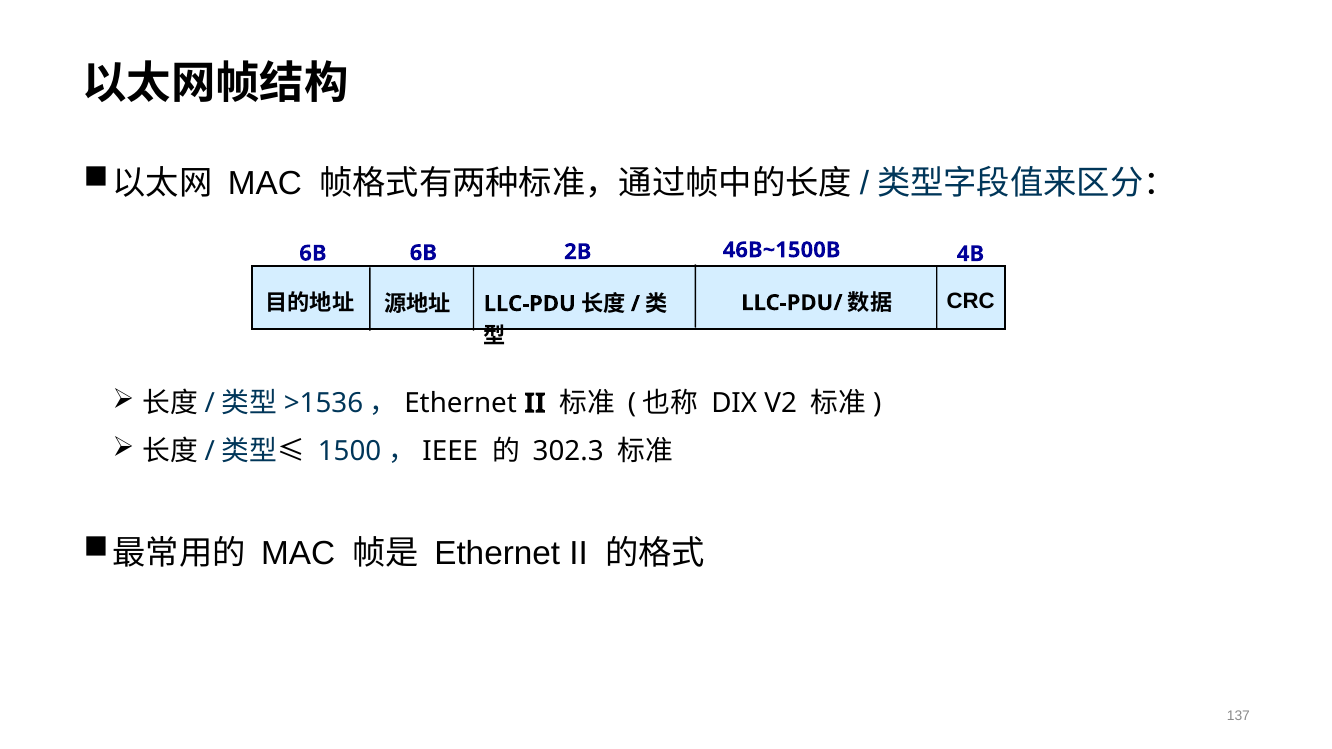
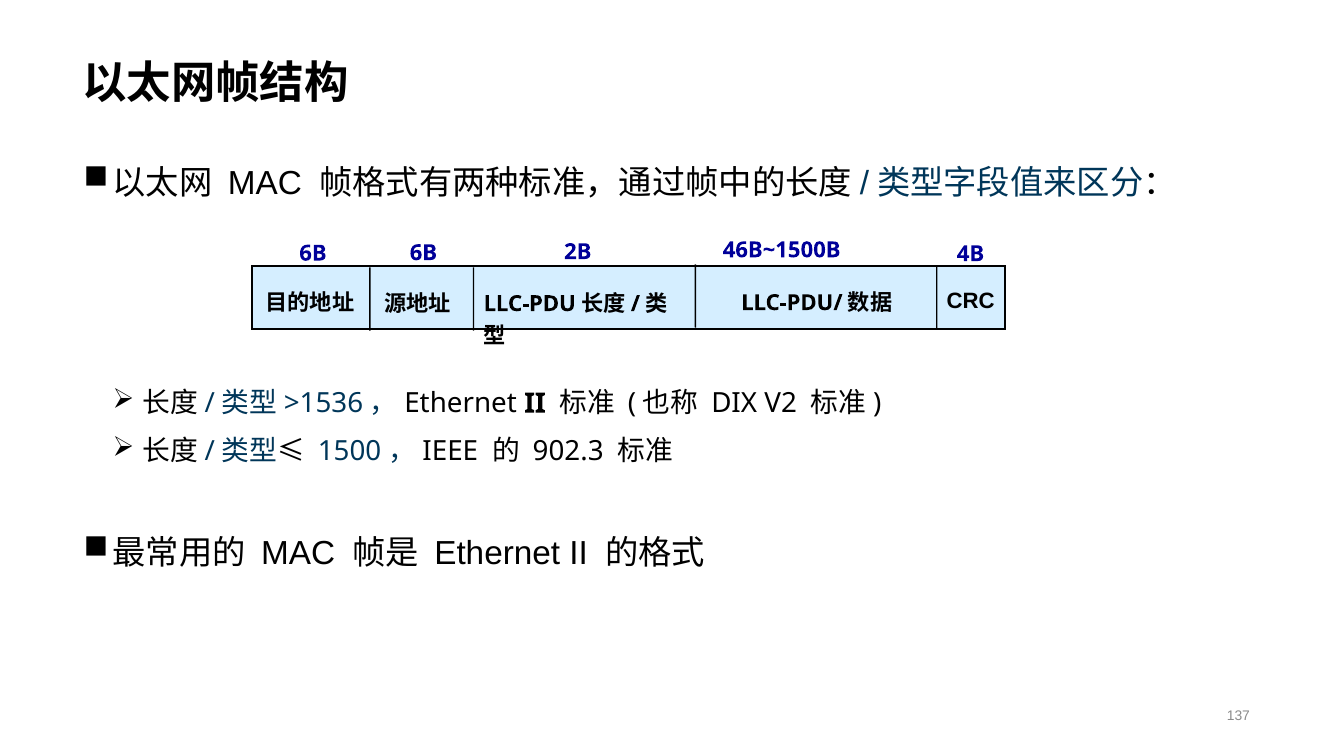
302.3: 302.3 -> 902.3
